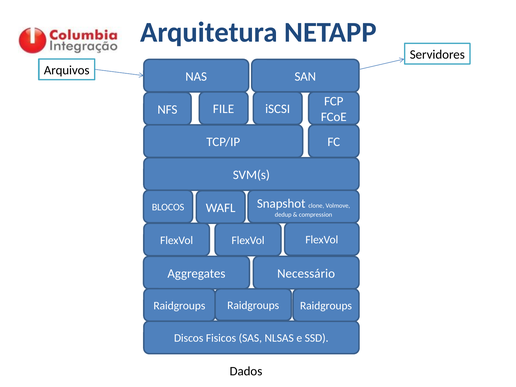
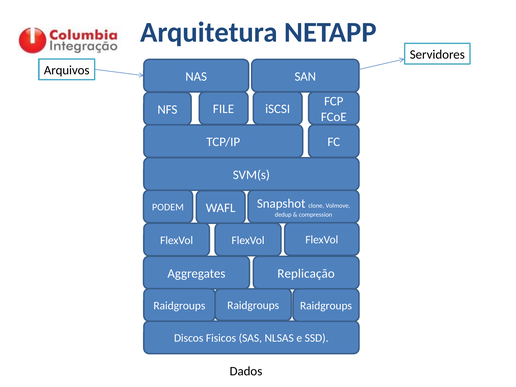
BLOCOS: BLOCOS -> PODEM
Necessário: Necessário -> Replicação
